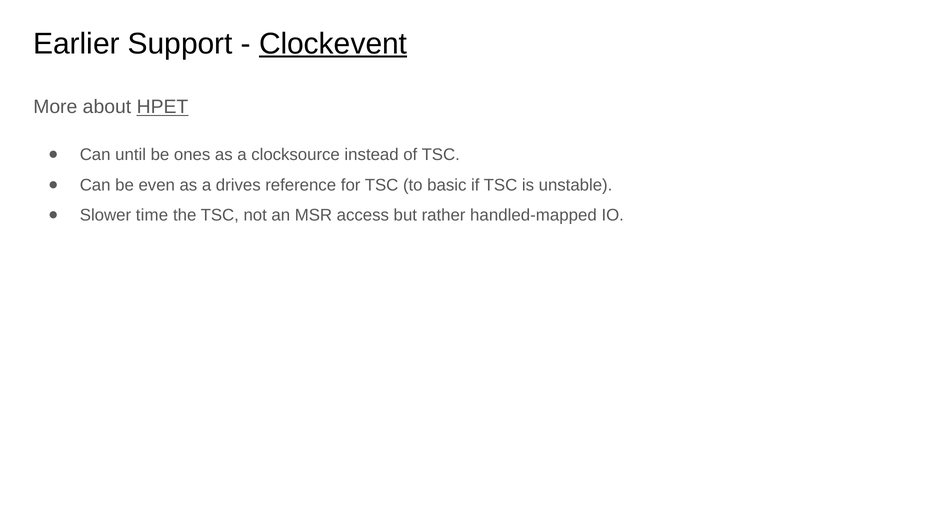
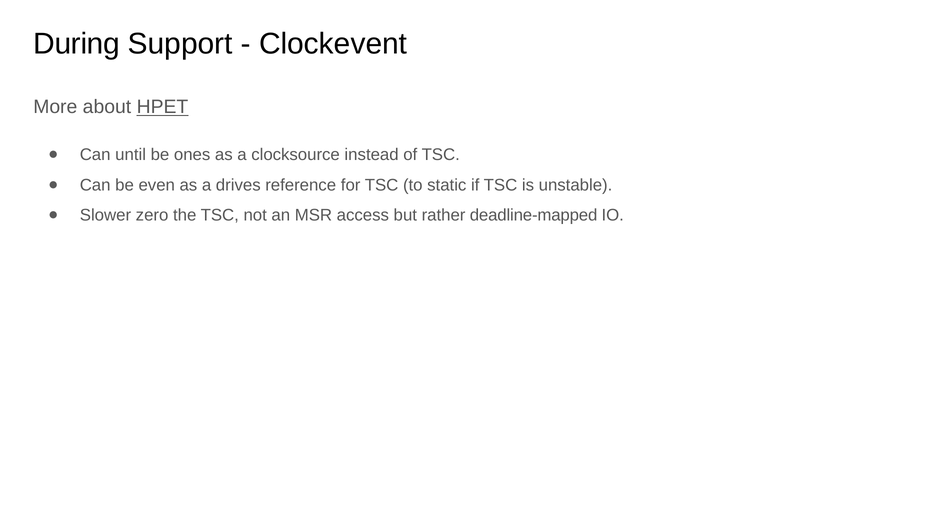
Earlier: Earlier -> During
Clockevent underline: present -> none
basic: basic -> static
time: time -> zero
handled-mapped: handled-mapped -> deadline-mapped
